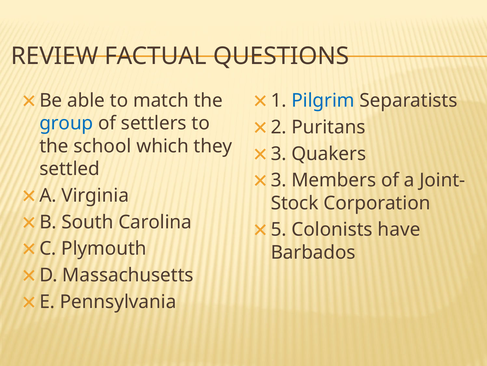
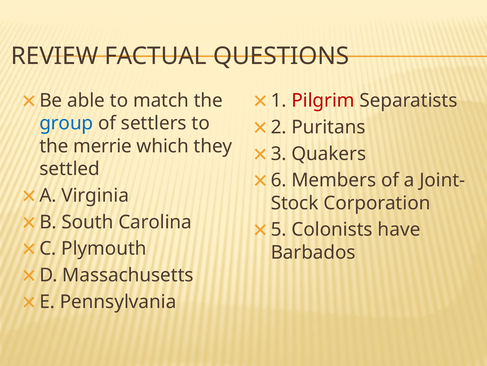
Pilgrim colour: blue -> red
school: school -> merrie
3 at (279, 180): 3 -> 6
